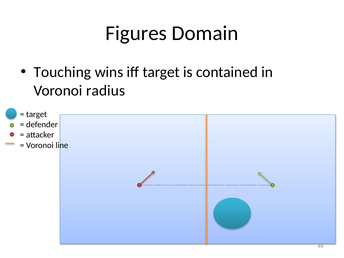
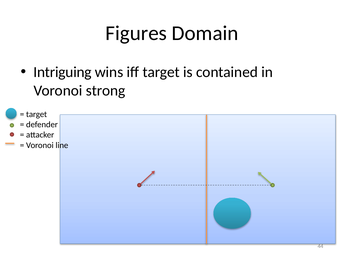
Touching: Touching -> Intriguing
radius: radius -> strong
